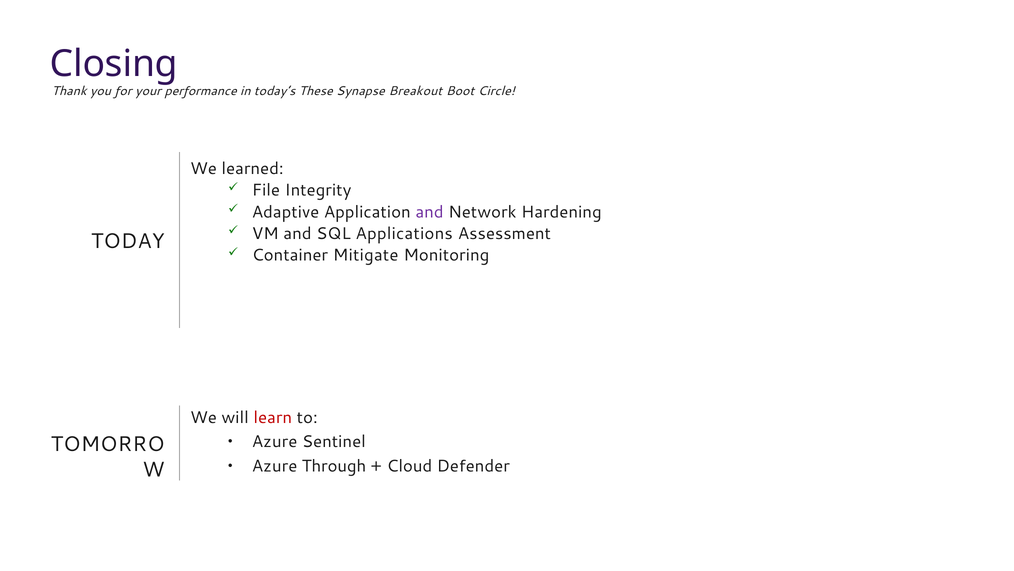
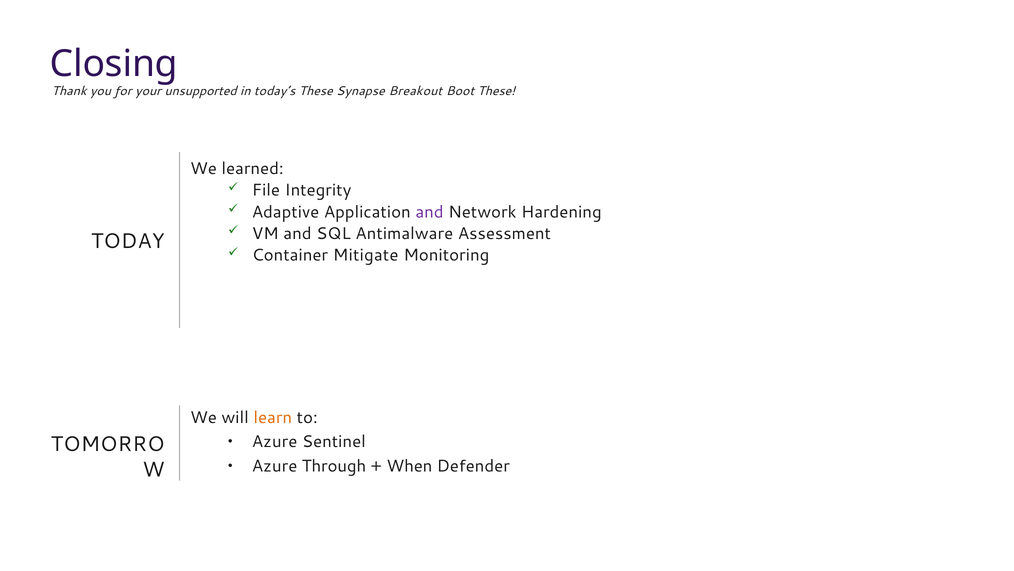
performance: performance -> unsupported
Boot Circle: Circle -> These
Applications: Applications -> Antimalware
learn colour: red -> orange
Cloud: Cloud -> When
